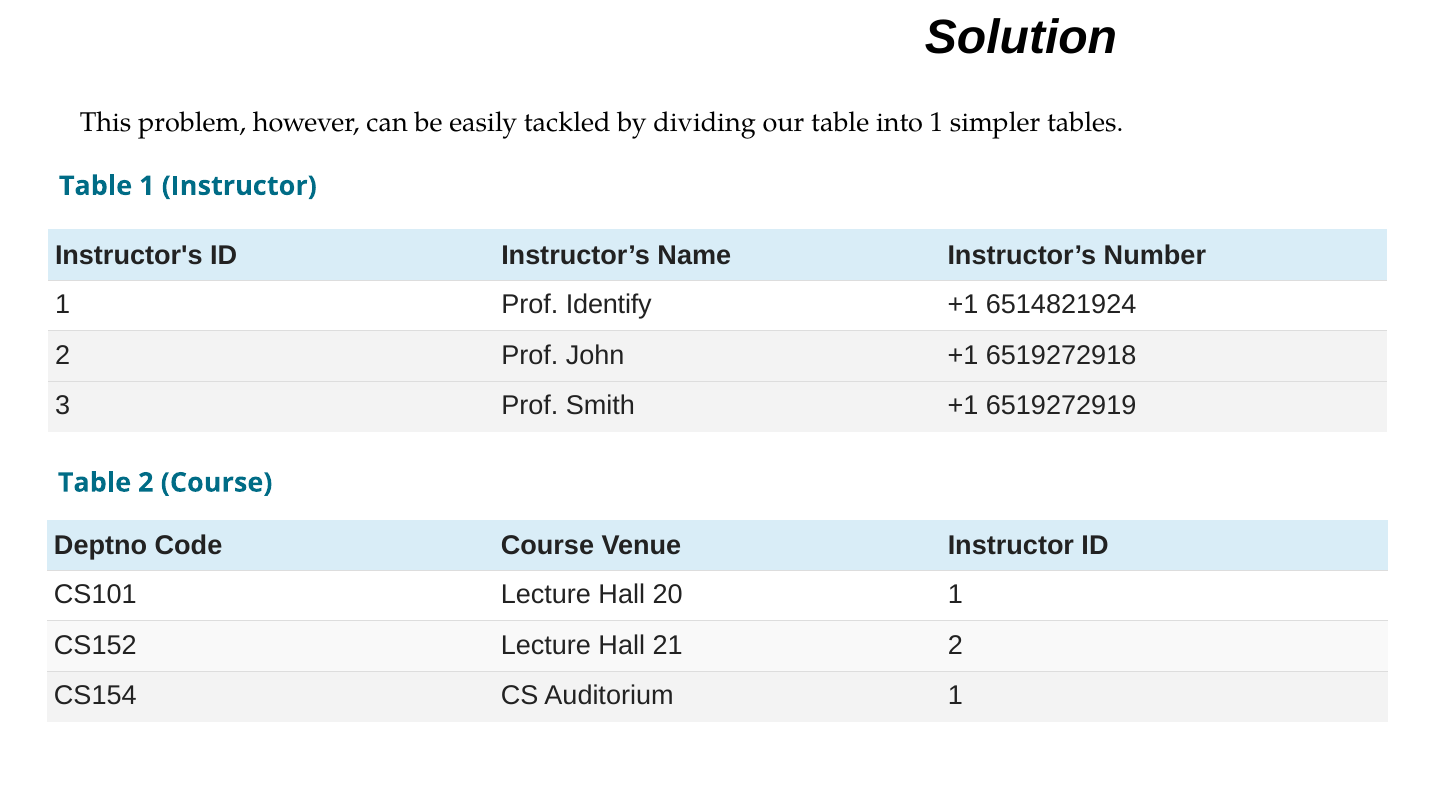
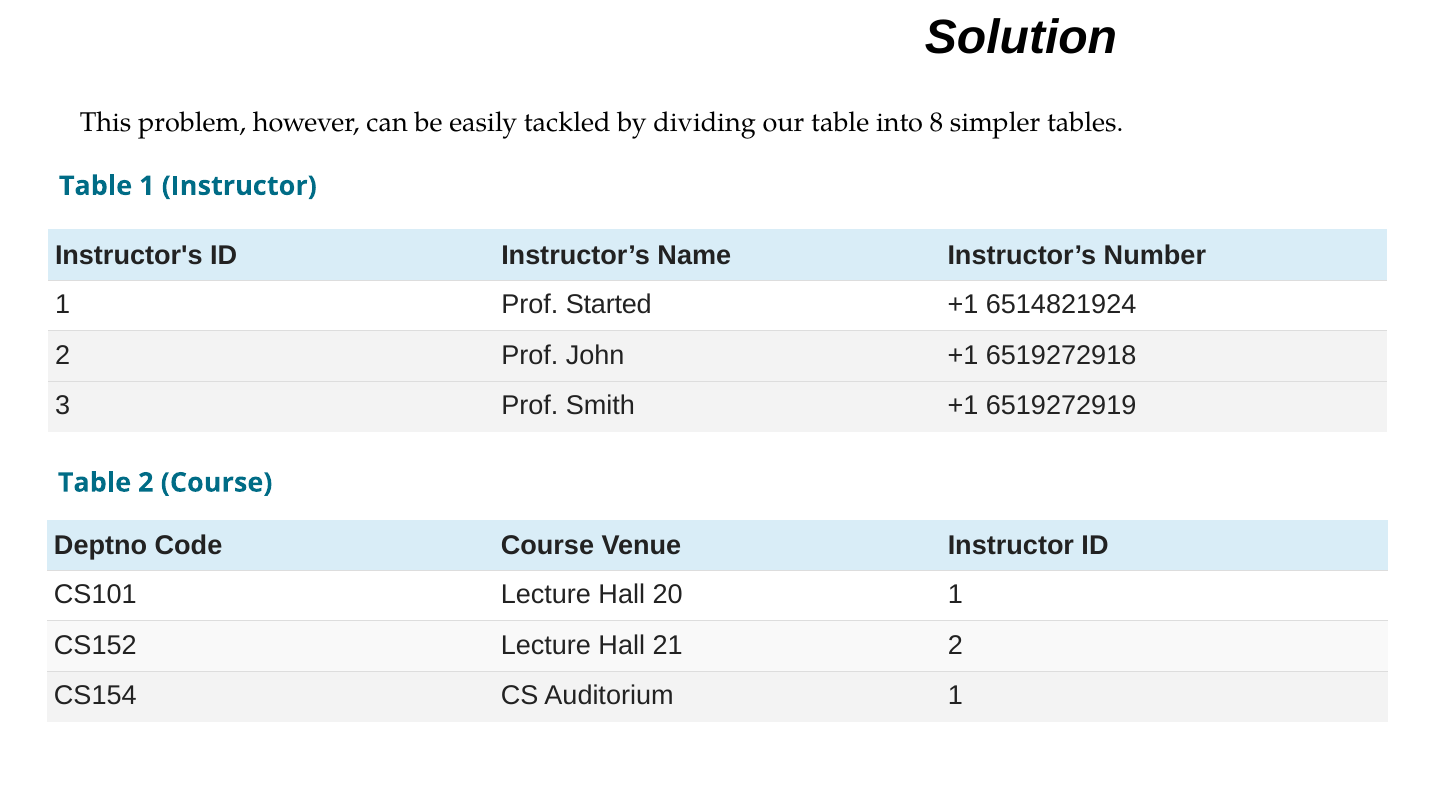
into 1: 1 -> 8
Identify: Identify -> Started
